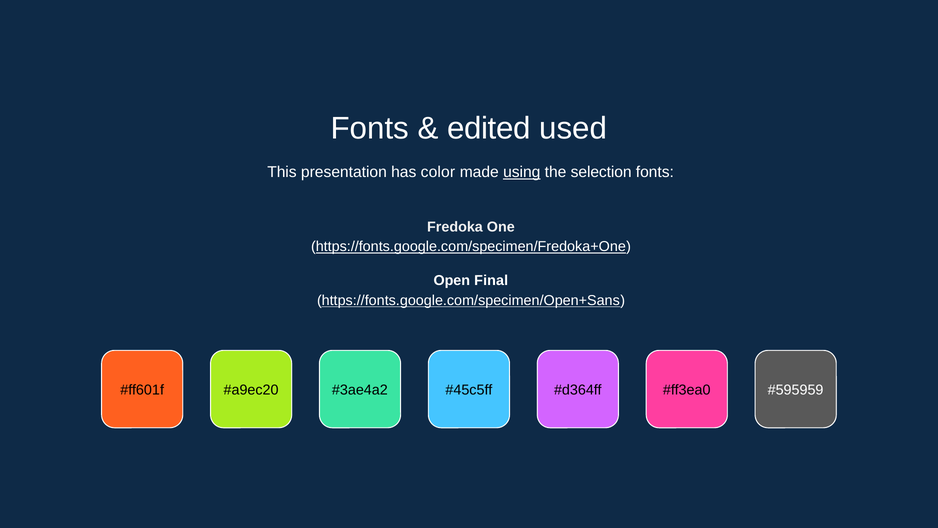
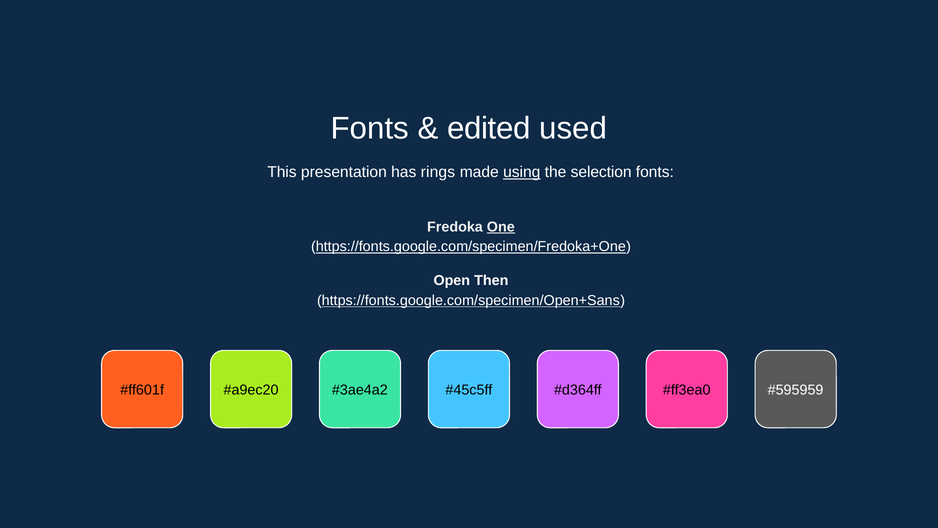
color: color -> rings
One underline: none -> present
Final: Final -> Then
